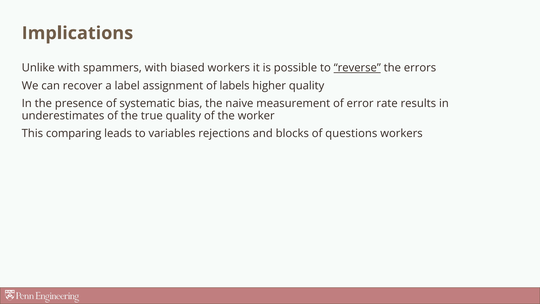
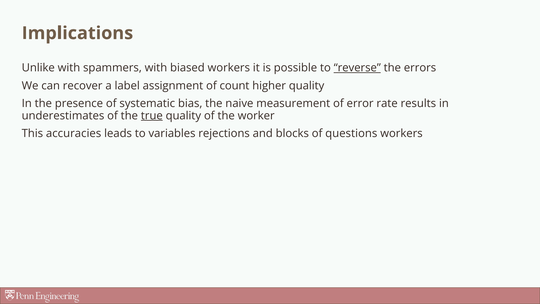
labels: labels -> count
true underline: none -> present
comparing: comparing -> accuracies
